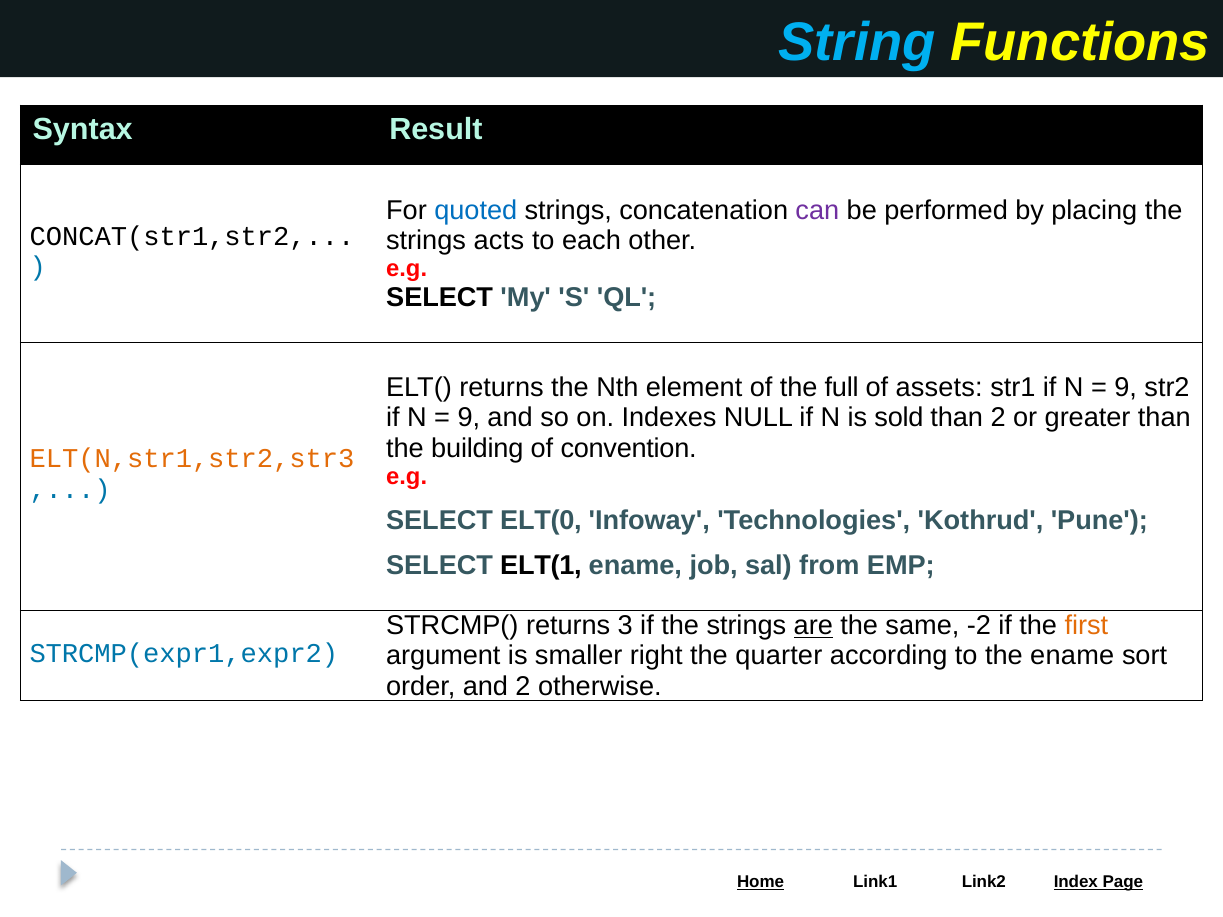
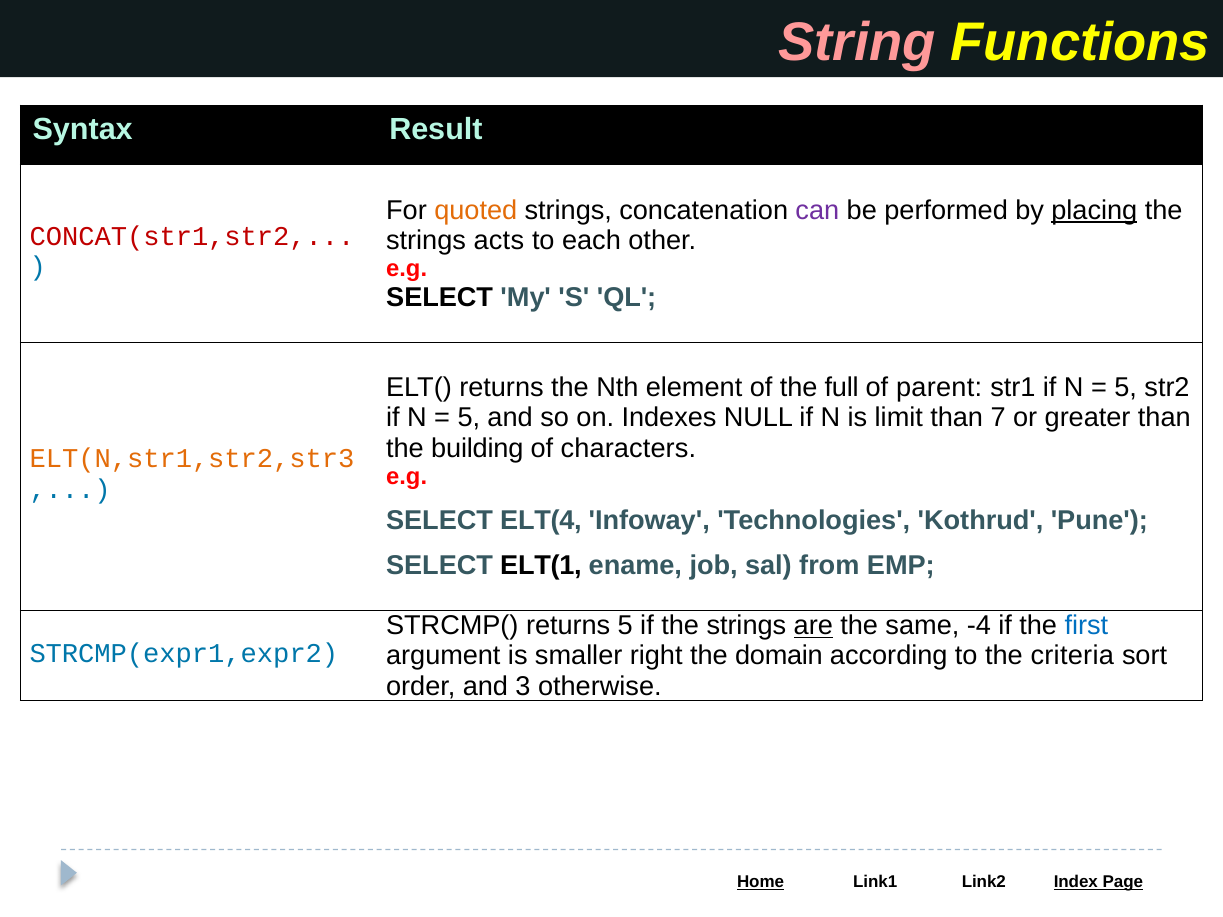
String colour: light blue -> pink
quoted colour: blue -> orange
placing underline: none -> present
CONCAT(str1,str2 colour: black -> red
assets: assets -> parent
9 at (1126, 388): 9 -> 5
9 at (469, 418): 9 -> 5
sold: sold -> limit
than 2: 2 -> 7
convention: convention -> characters
ELT(0: ELT(0 -> ELT(4
returns 3: 3 -> 5
-2: -2 -> -4
first colour: orange -> blue
quarter: quarter -> domain
the ename: ename -> criteria
and 2: 2 -> 3
